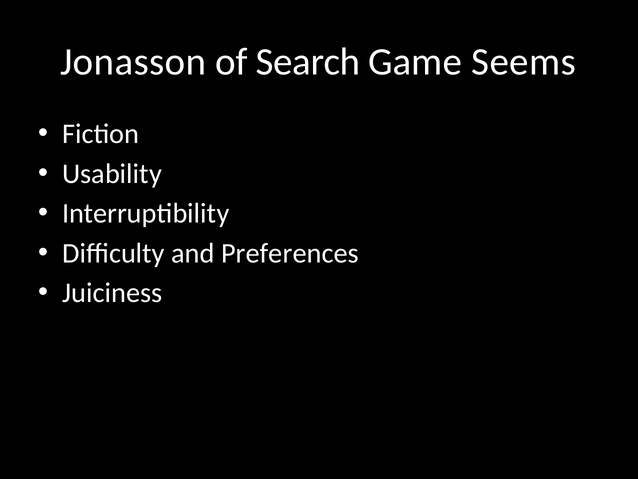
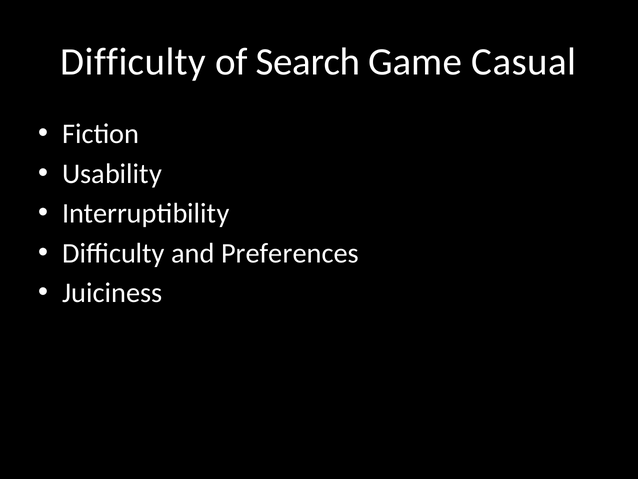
Jonasson at (133, 62): Jonasson -> Difficulty
Seems: Seems -> Casual
